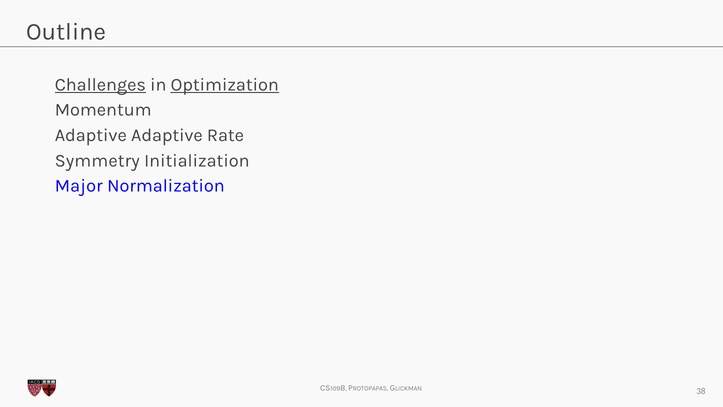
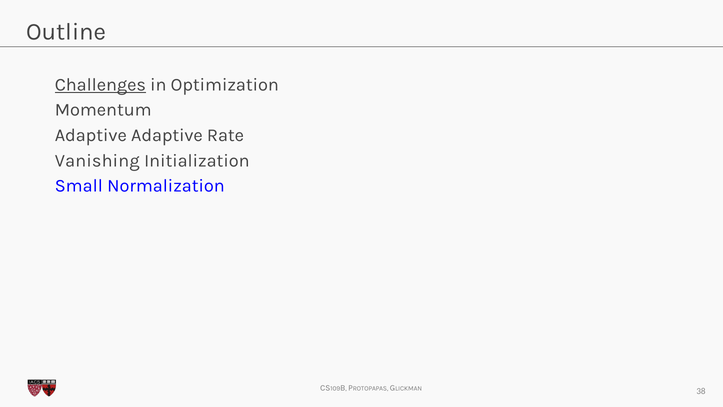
Optimization underline: present -> none
Symmetry: Symmetry -> Vanishing
Major: Major -> Small
